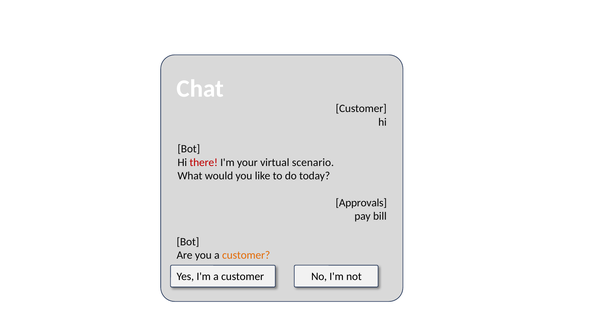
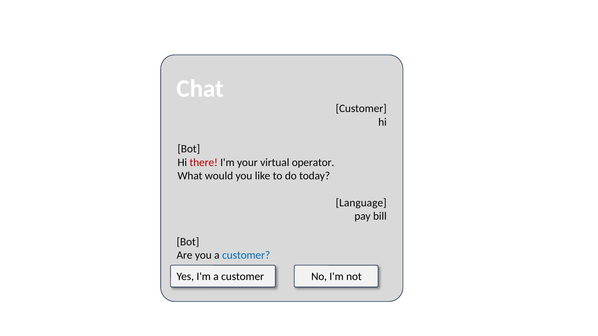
scenario: scenario -> operator
Approvals: Approvals -> Language
customer at (246, 256) colour: orange -> blue
